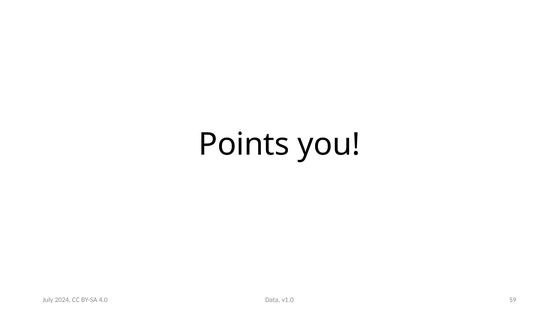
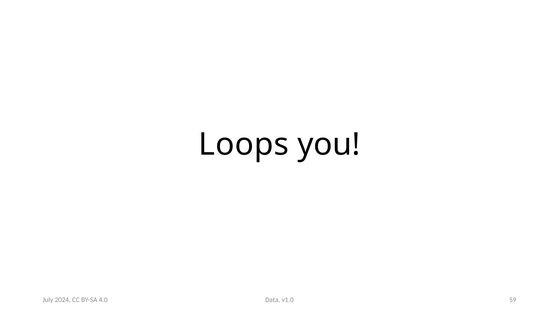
Points: Points -> Loops
